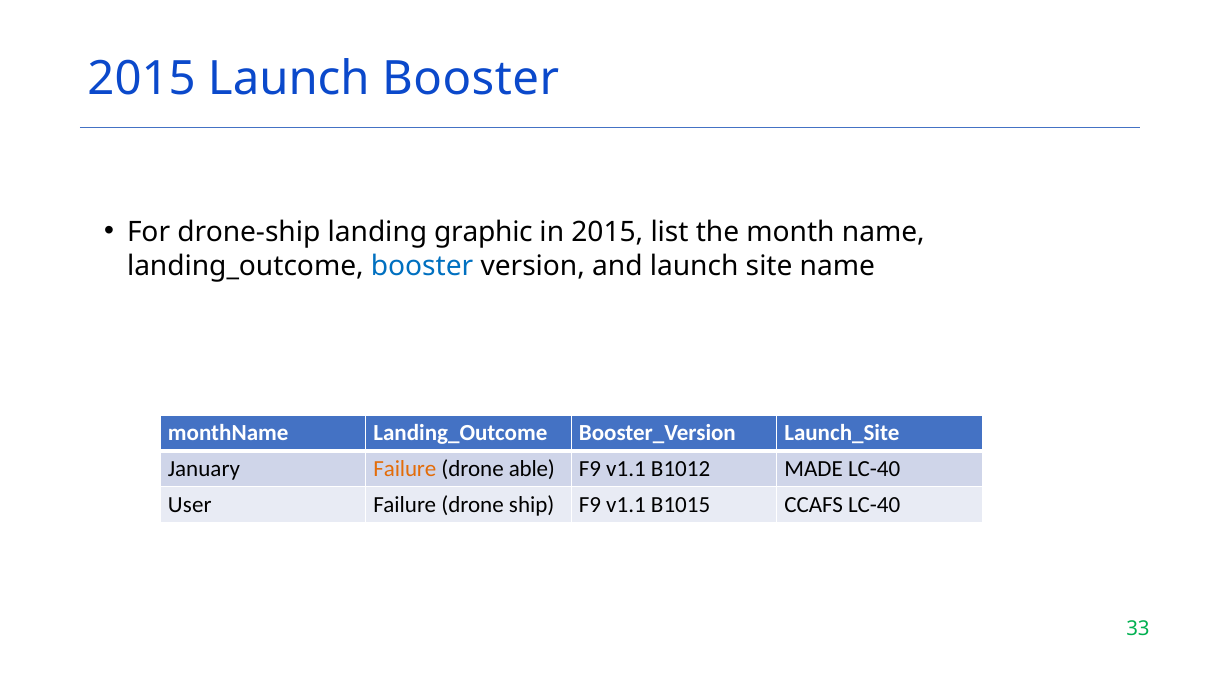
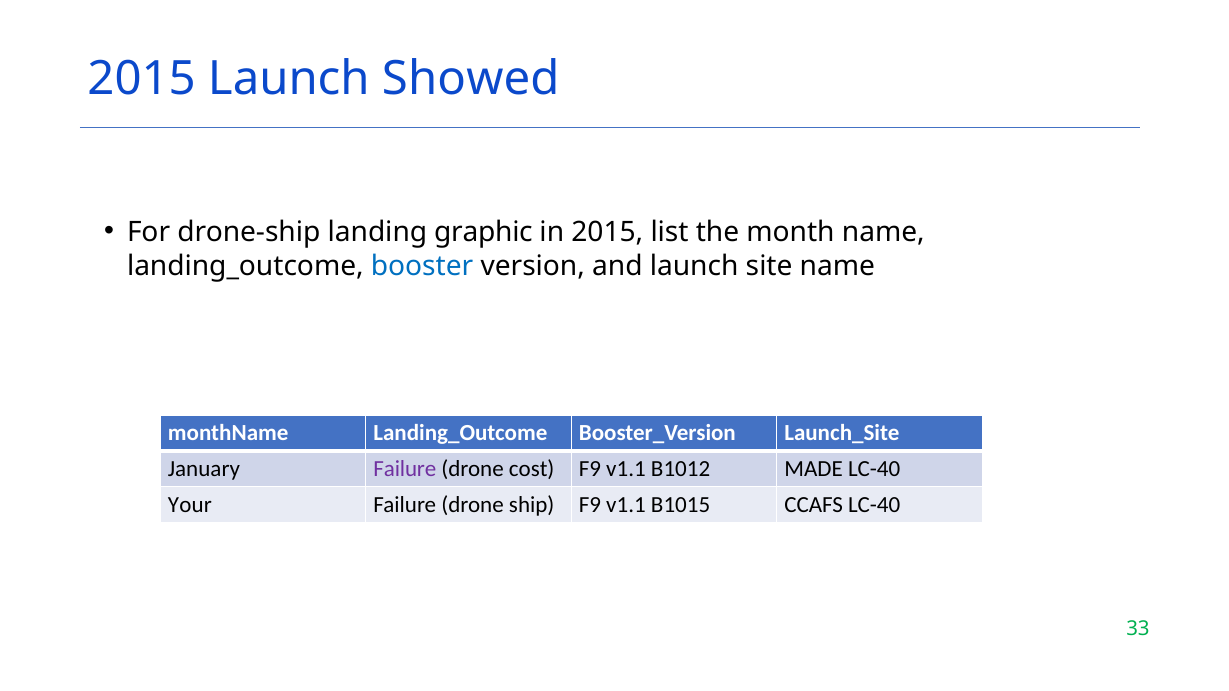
Launch Booster: Booster -> Showed
Failure at (405, 469) colour: orange -> purple
able: able -> cost
User: User -> Your
